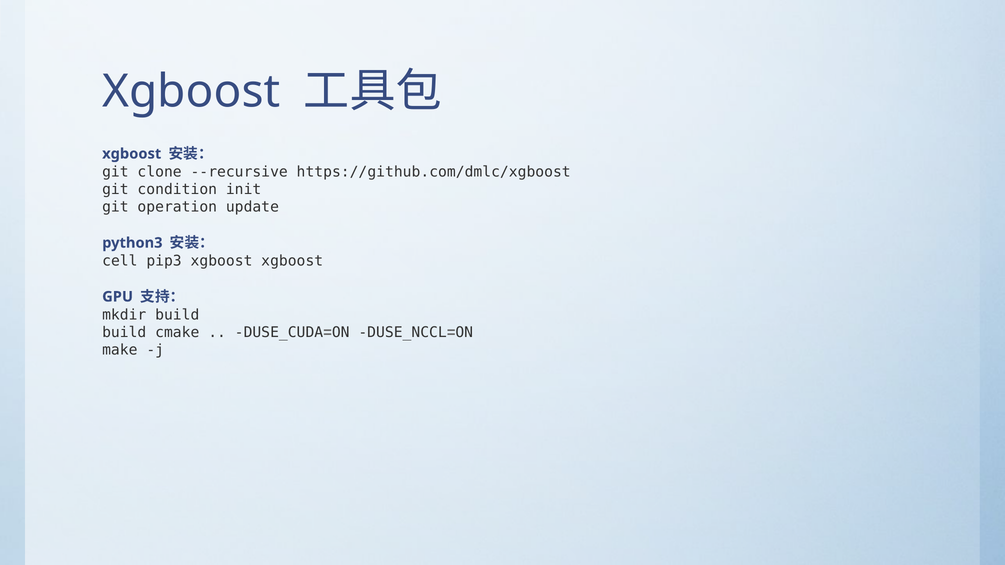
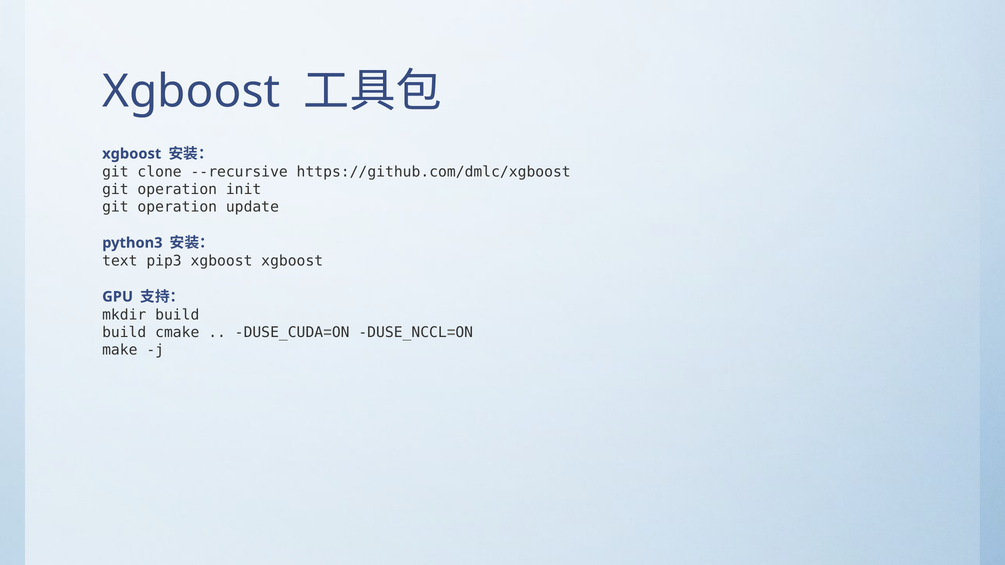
condition at (177, 190): condition -> operation
cell: cell -> text
